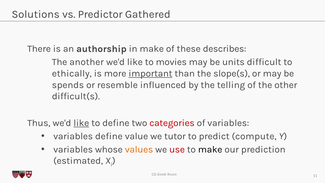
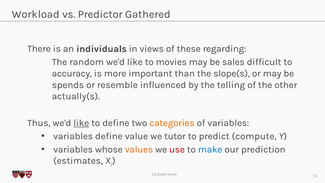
Solutions: Solutions -> Workload
authorship: authorship -> individuals
in make: make -> views
describes: describes -> regarding
another: another -> random
units: units -> sales
ethically: ethically -> accuracy
important underline: present -> none
difficult(s: difficult(s -> actually(s
categories colour: red -> orange
make at (210, 149) colour: black -> blue
estimated: estimated -> estimates
